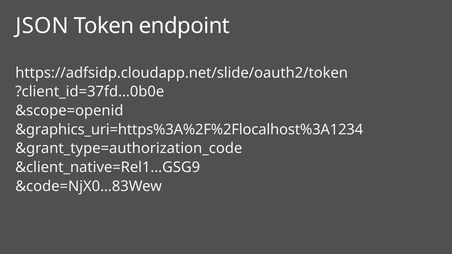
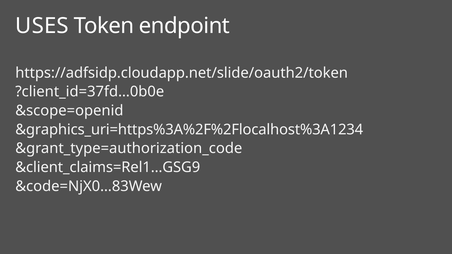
JSON: JSON -> USES
&client_native=Rel1…GSG9: &client_native=Rel1…GSG9 -> &client_claims=Rel1…GSG9
